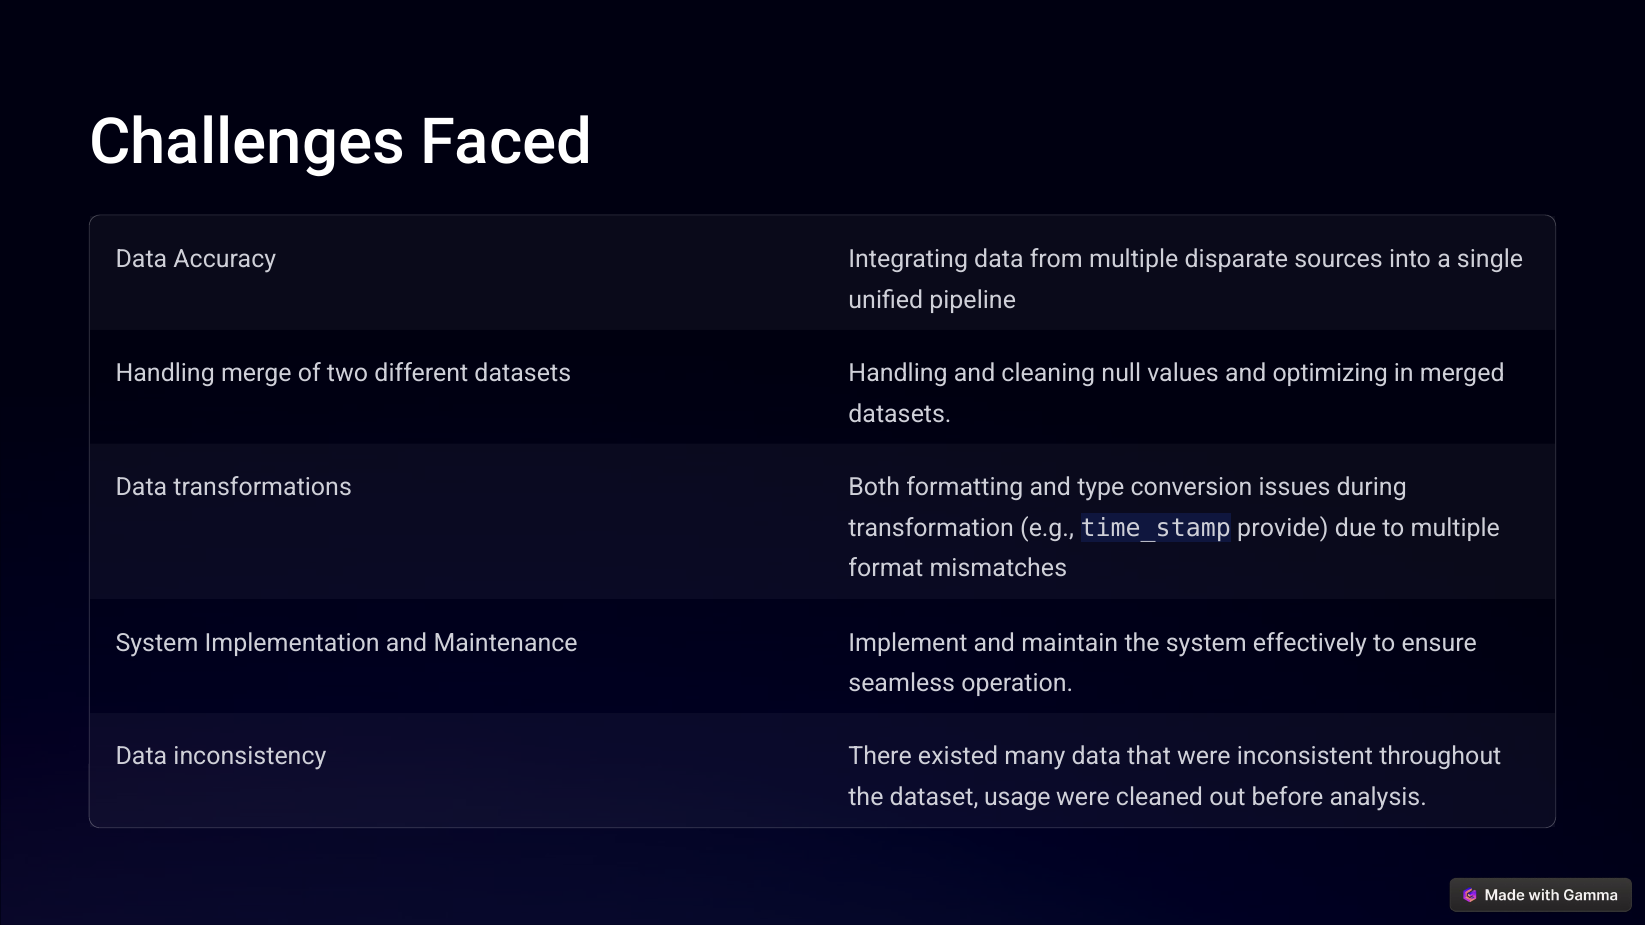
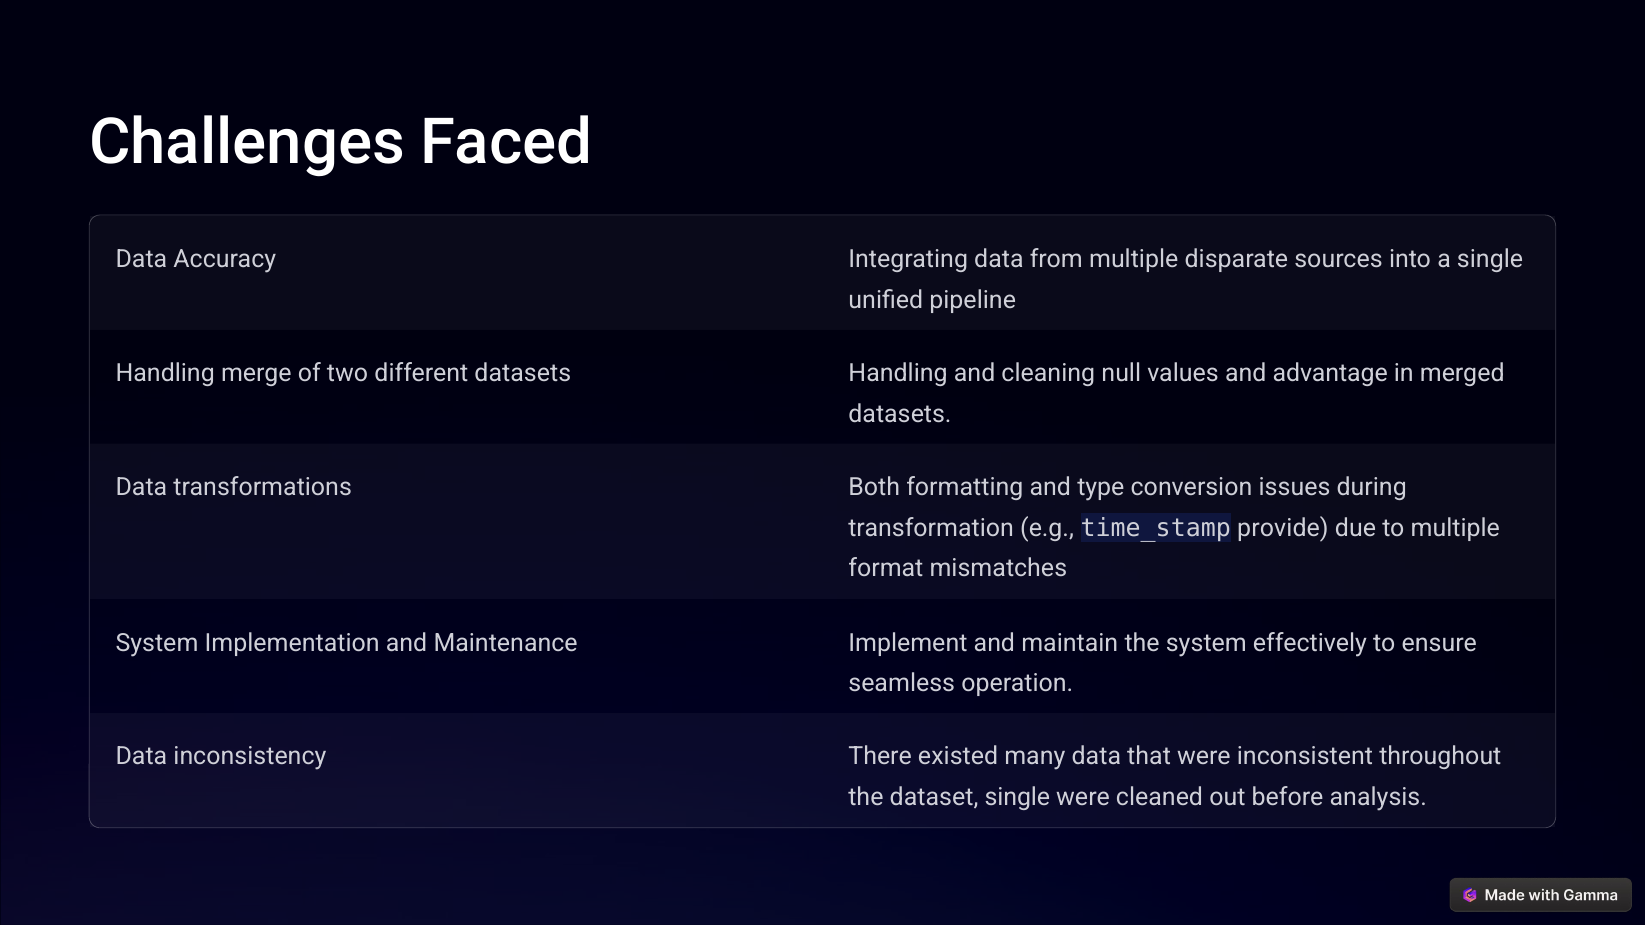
optimizing: optimizing -> advantage
dataset usage: usage -> single
